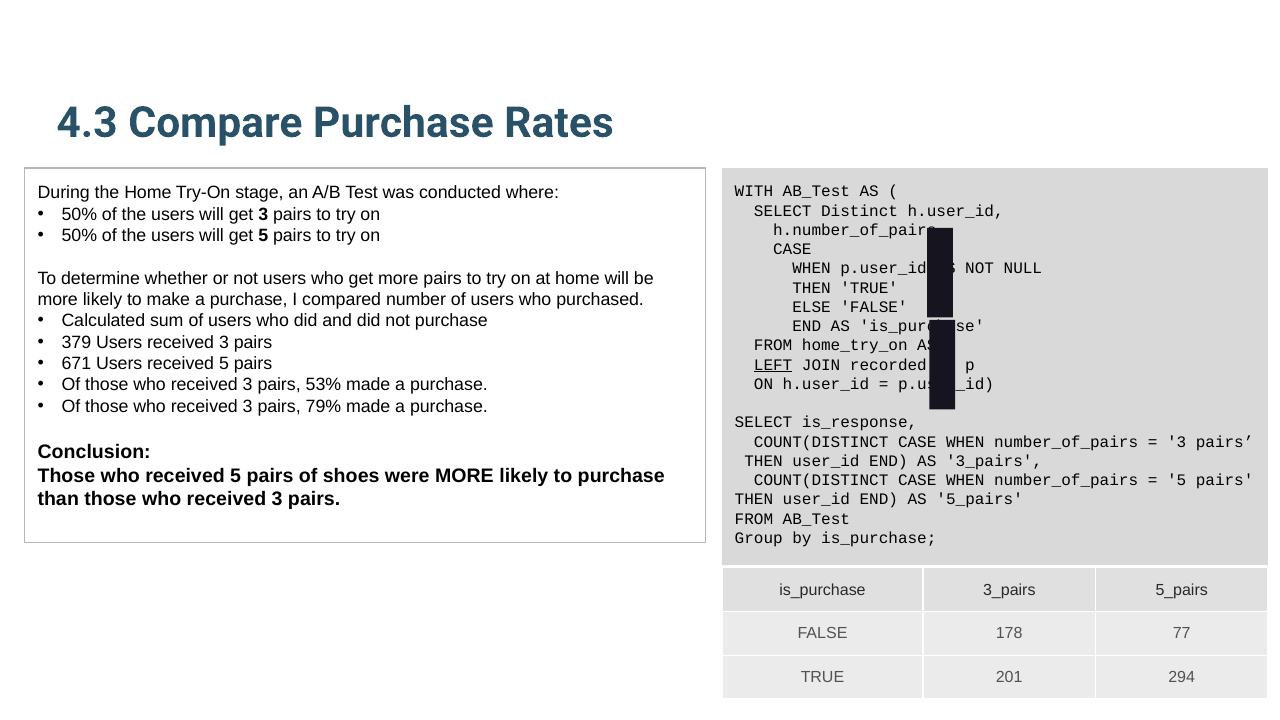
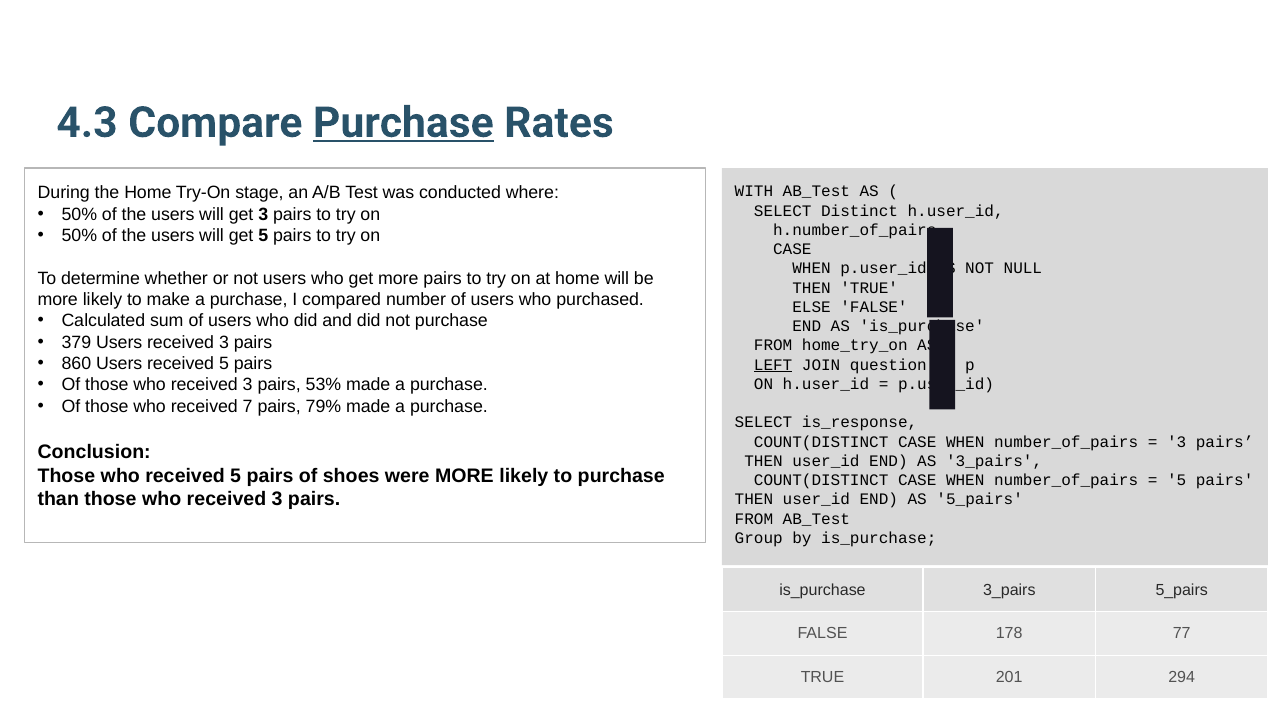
Purchase at (403, 123) underline: none -> present
671: 671 -> 860
recorded: recorded -> question
3 at (248, 407): 3 -> 7
